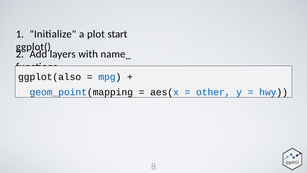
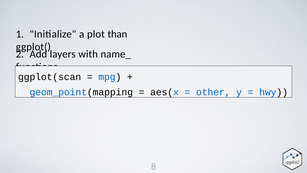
start: start -> than
ggplot(also: ggplot(also -> ggplot(scan
